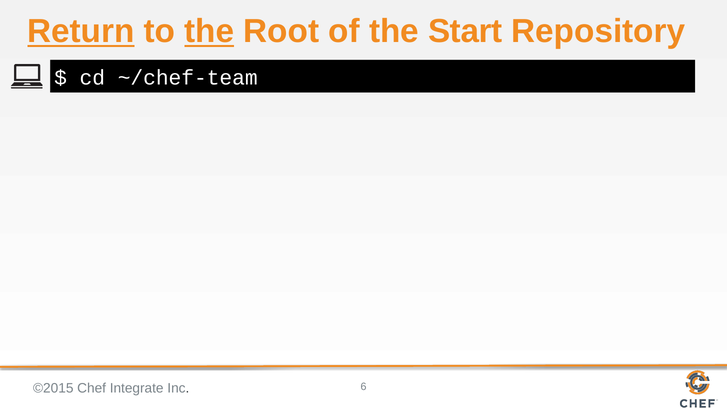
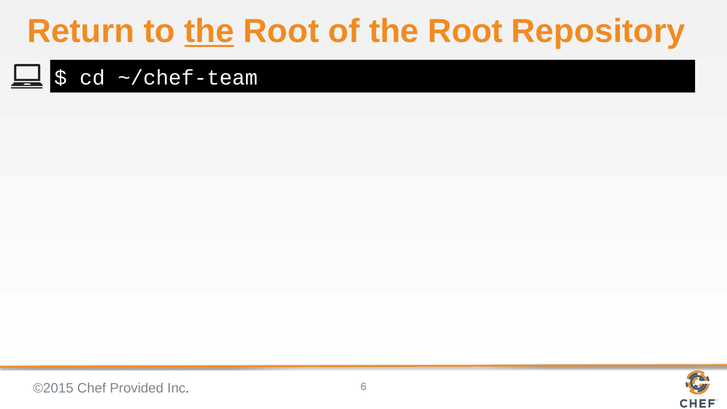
Return underline: present -> none
of the Start: Start -> Root
Integrate: Integrate -> Provided
